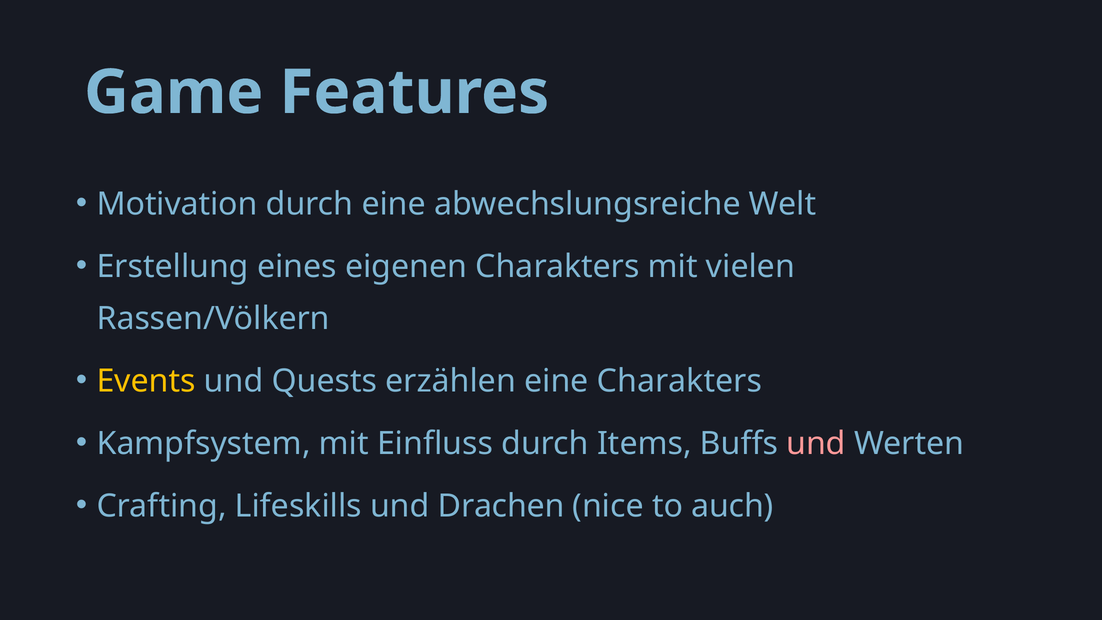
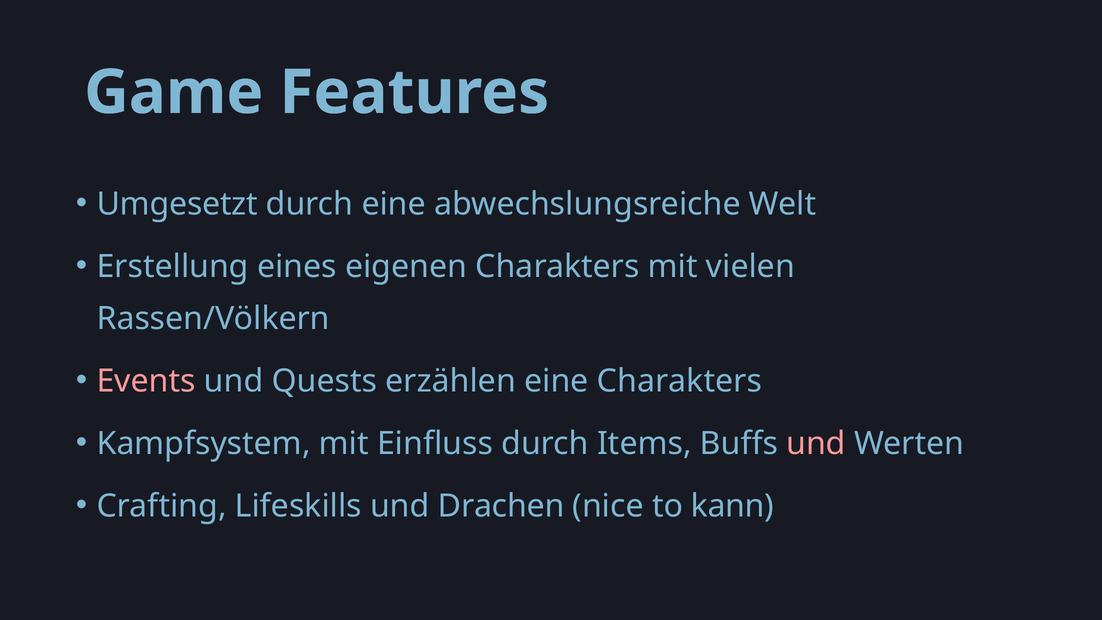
Motivation: Motivation -> Umgesetzt
Events colour: yellow -> pink
auch: auch -> kann
